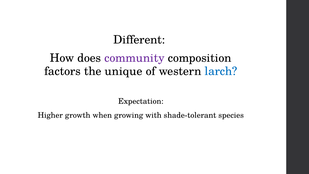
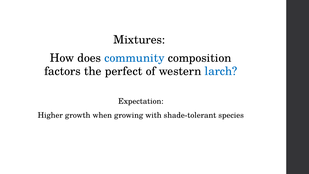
Different: Different -> Mixtures
community colour: purple -> blue
unique: unique -> perfect
